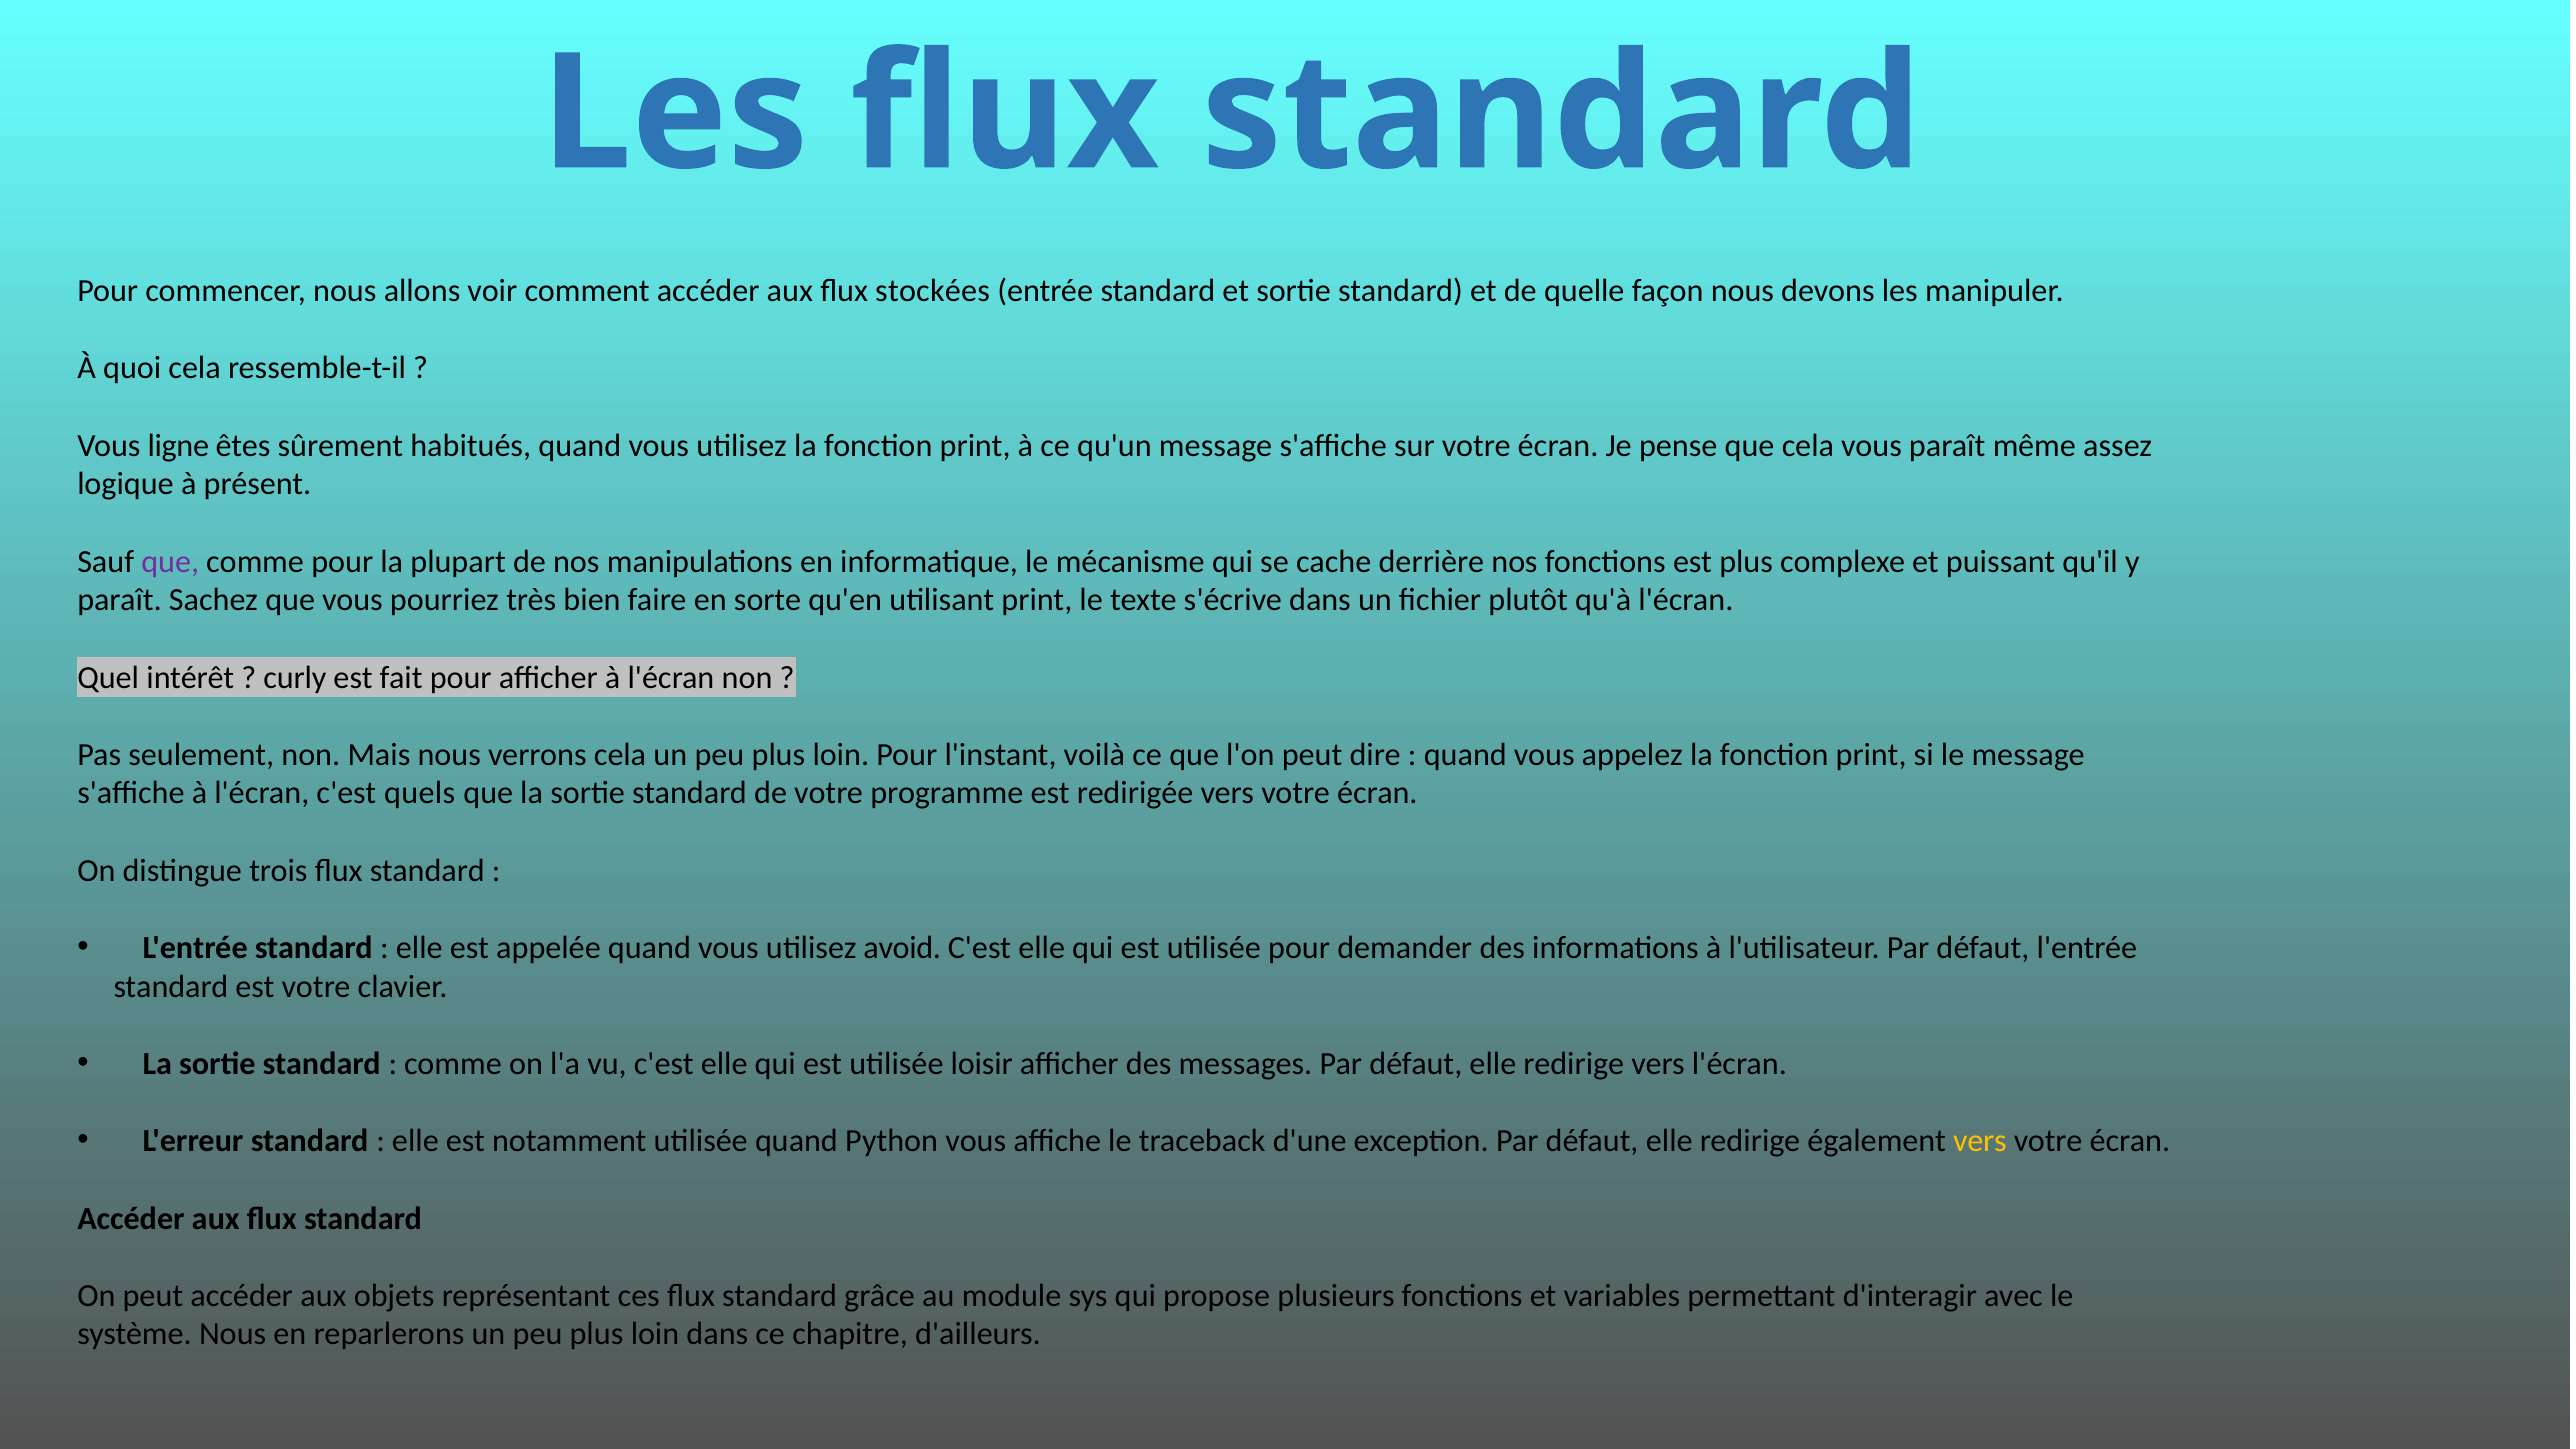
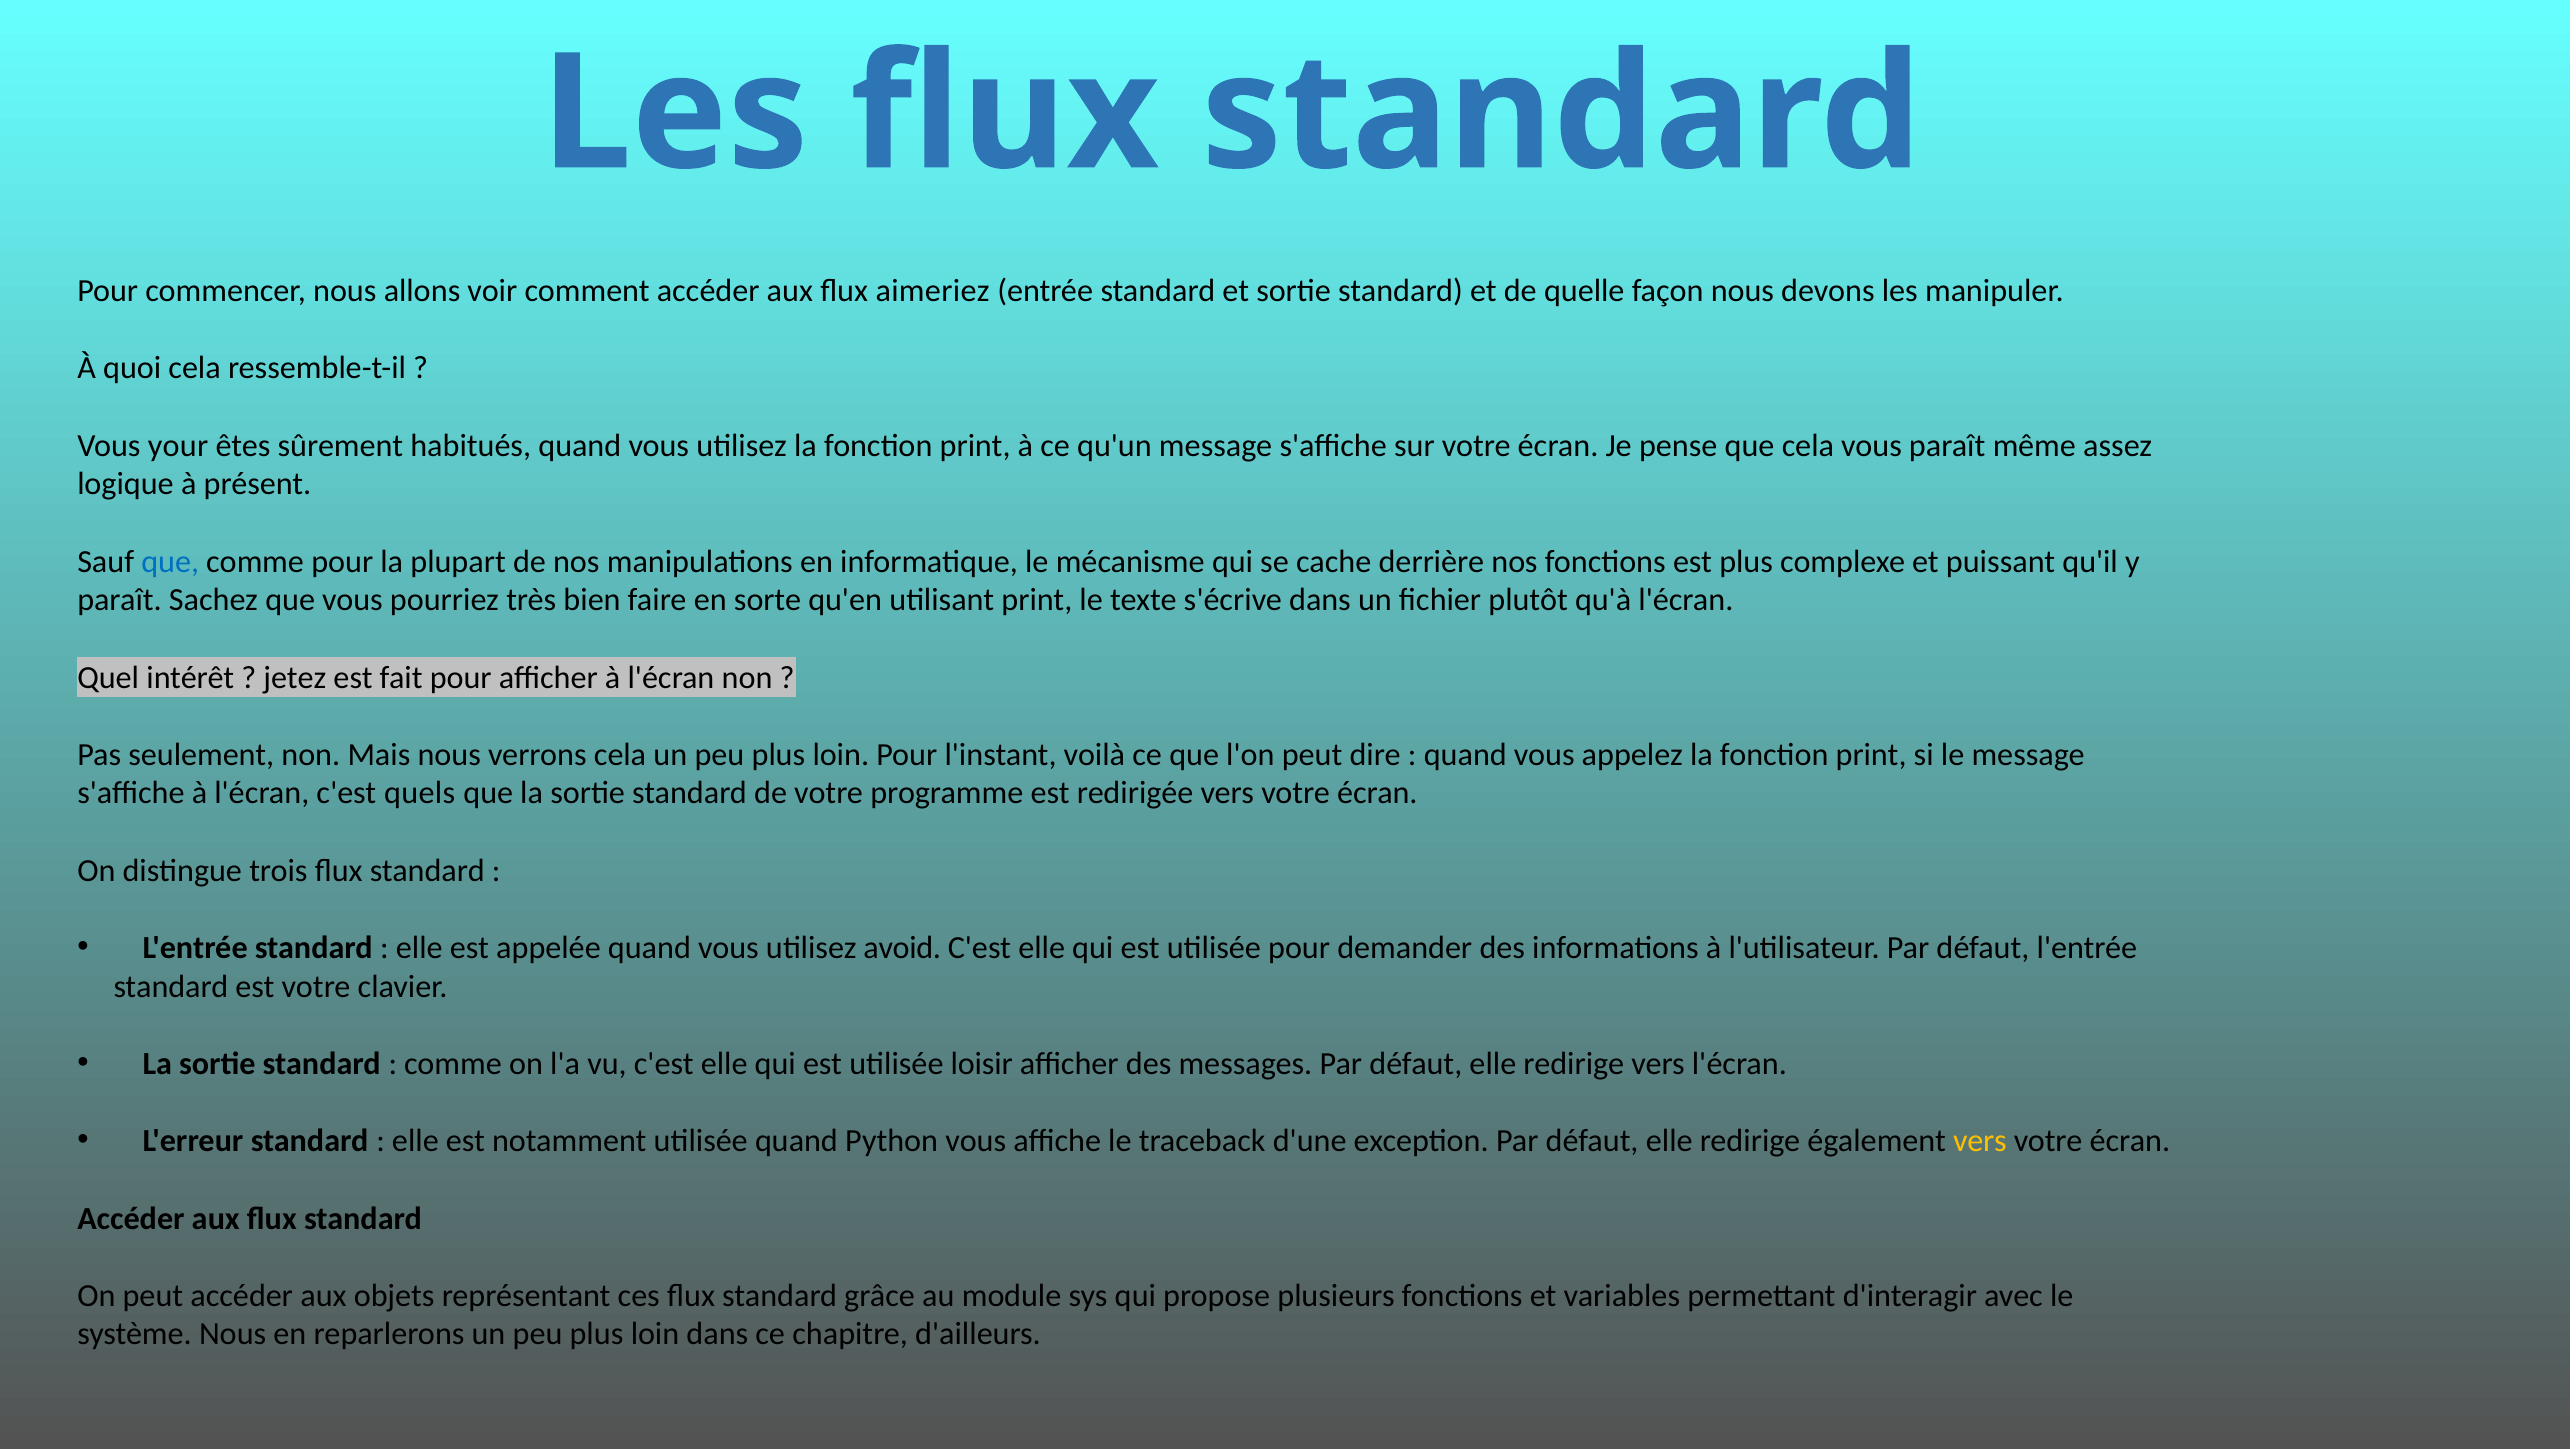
stockées: stockées -> aimeriez
ligne: ligne -> your
que at (170, 562) colour: purple -> blue
curly: curly -> jetez
